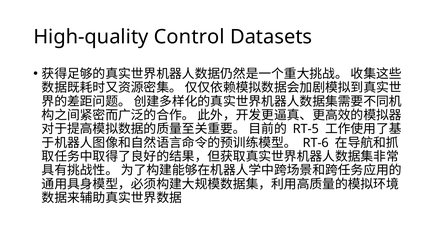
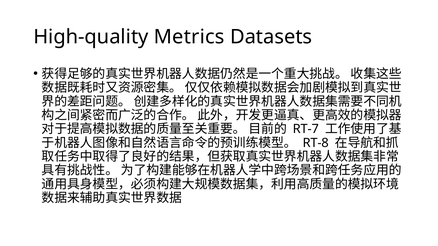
Control: Control -> Metrics
RT-5: RT-5 -> RT-7
RT-6: RT-6 -> RT-8
